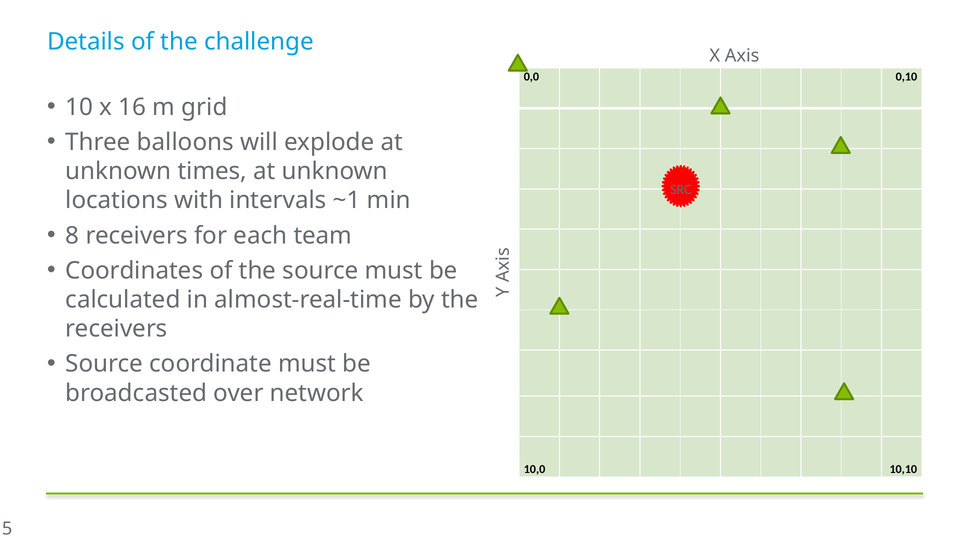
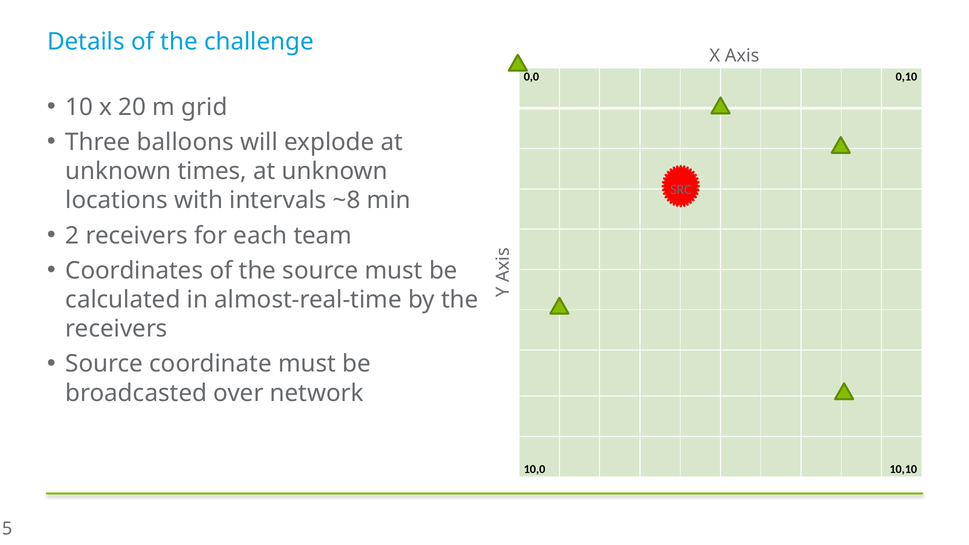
16: 16 -> 20
~1: ~1 -> ~8
8: 8 -> 2
